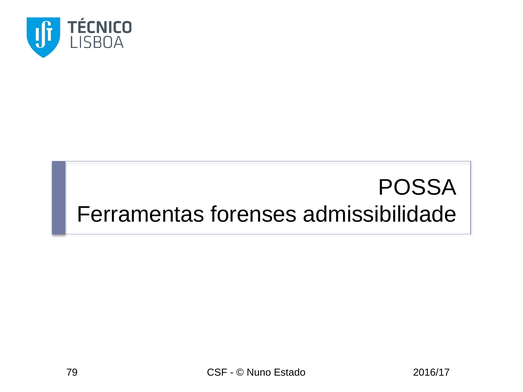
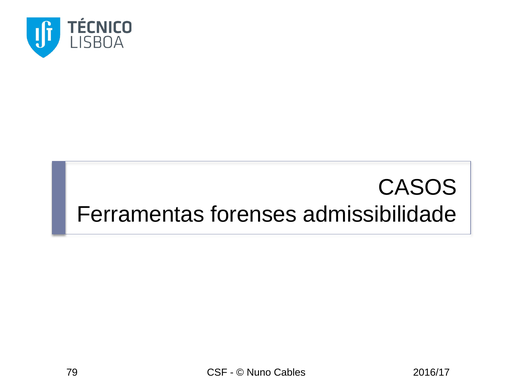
POSSA: POSSA -> CASOS
Estado: Estado -> Cables
